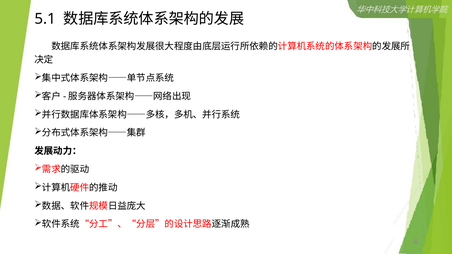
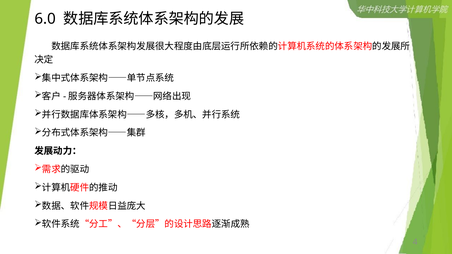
5.1: 5.1 -> 6.0
